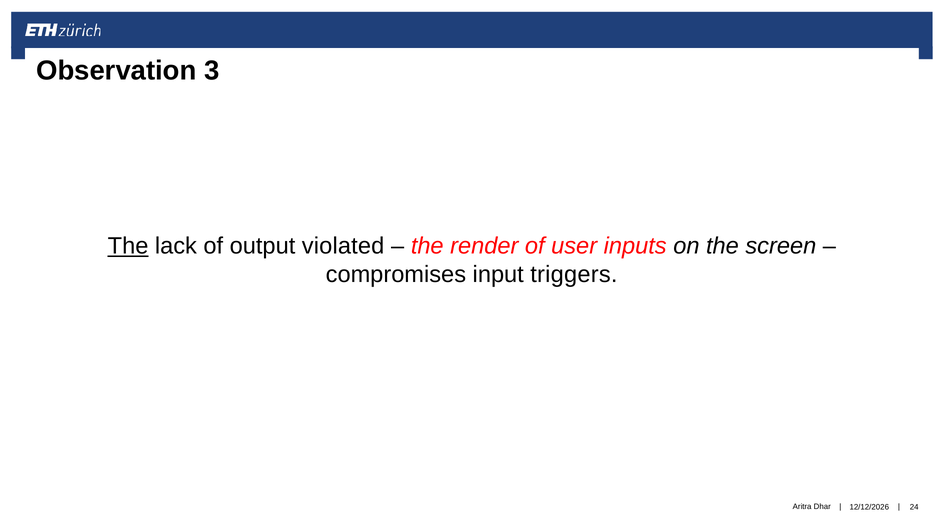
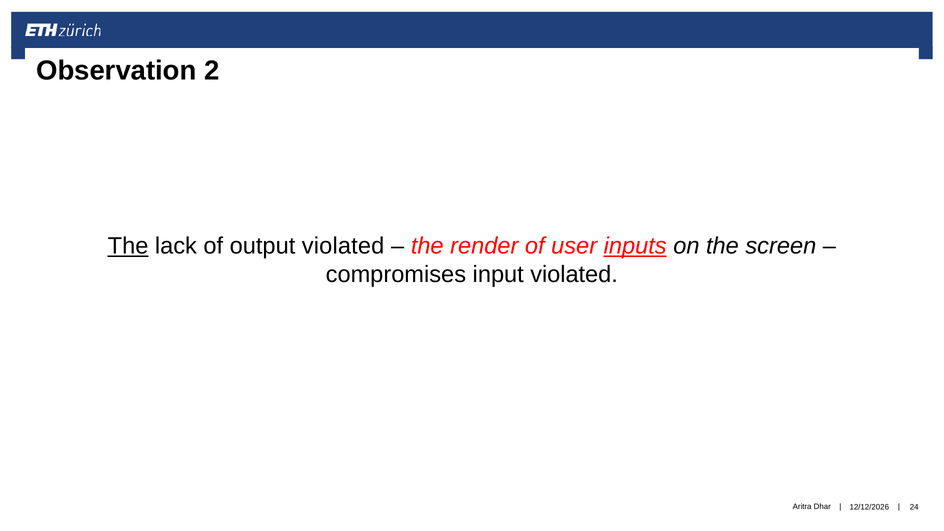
3: 3 -> 2
inputs underline: none -> present
input triggers: triggers -> violated
